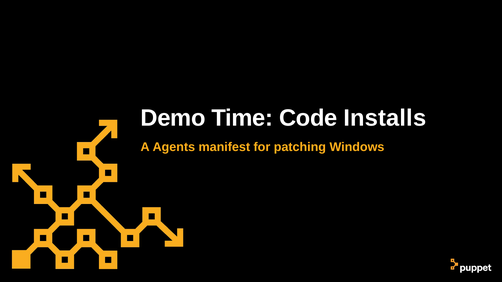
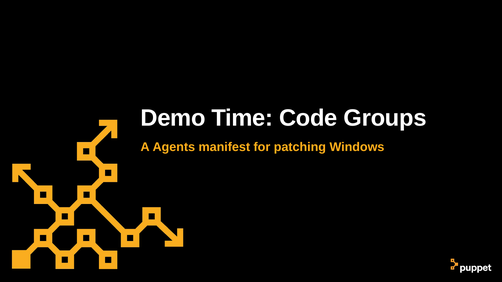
Installs: Installs -> Groups
